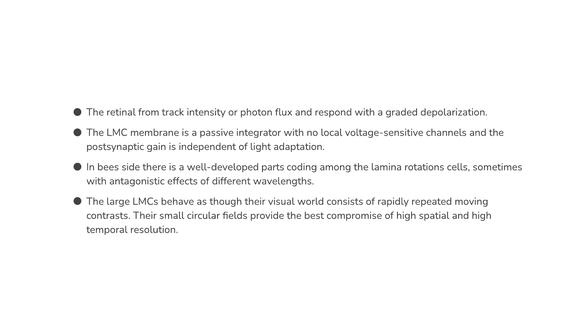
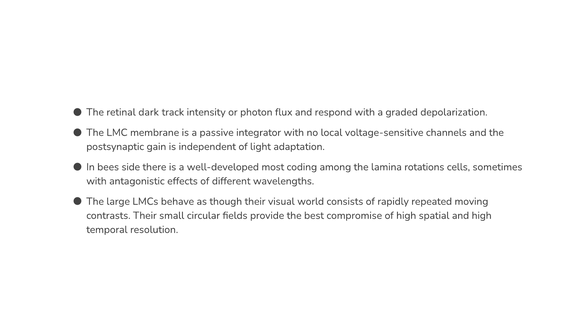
from: from -> dark
parts: parts -> most
